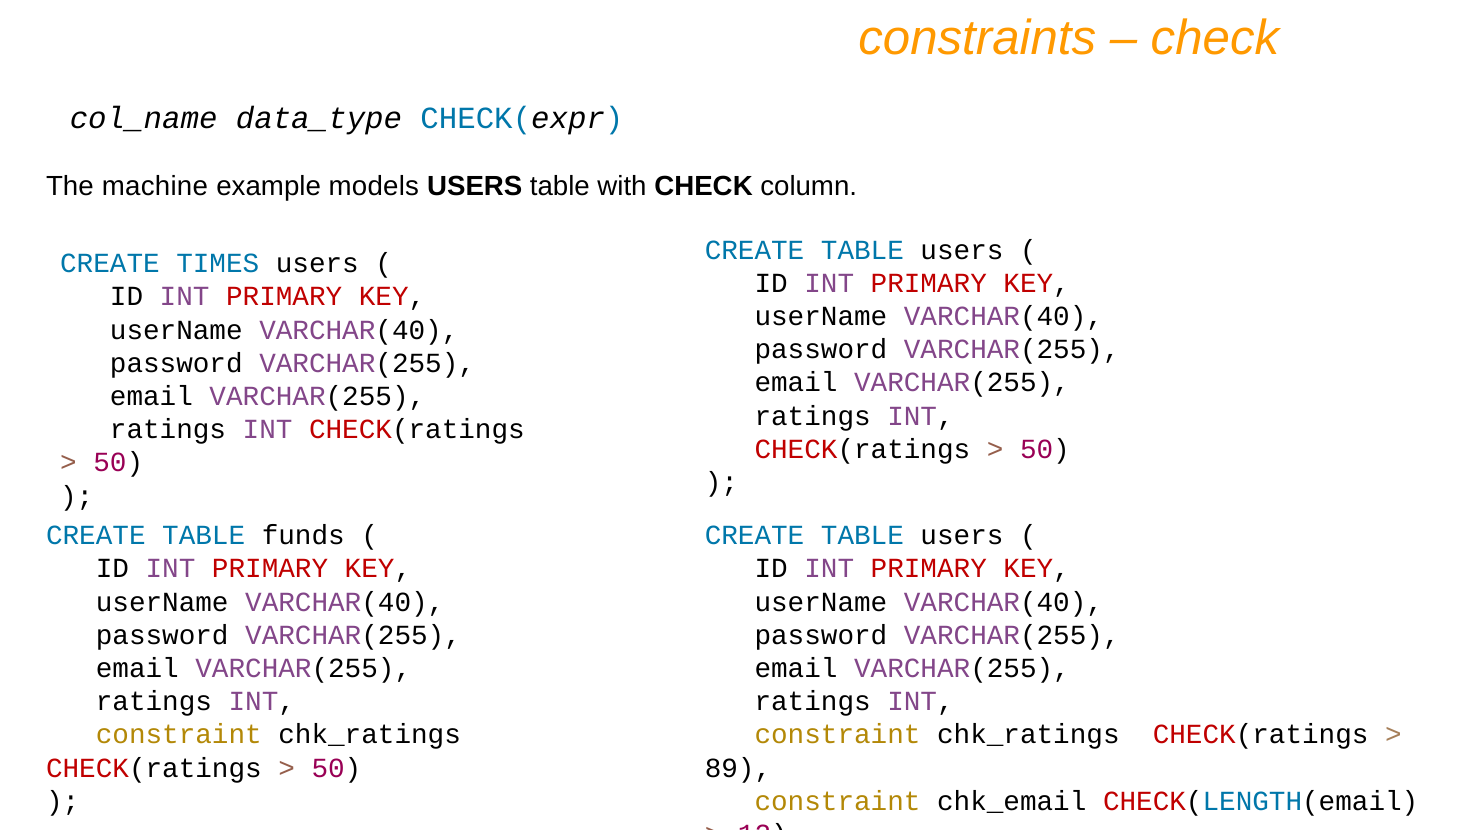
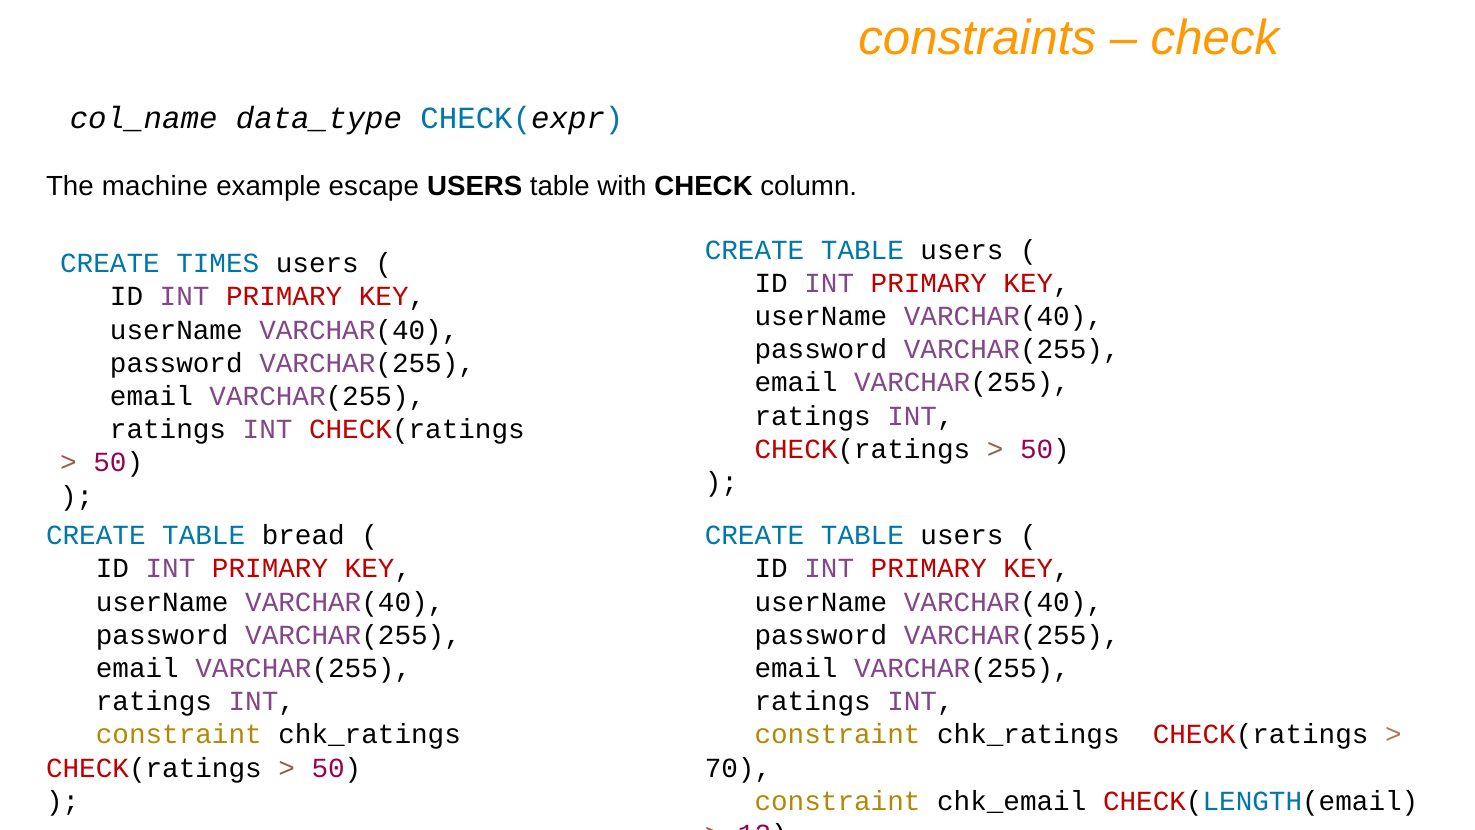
models: models -> escape
funds: funds -> bread
89: 89 -> 70
